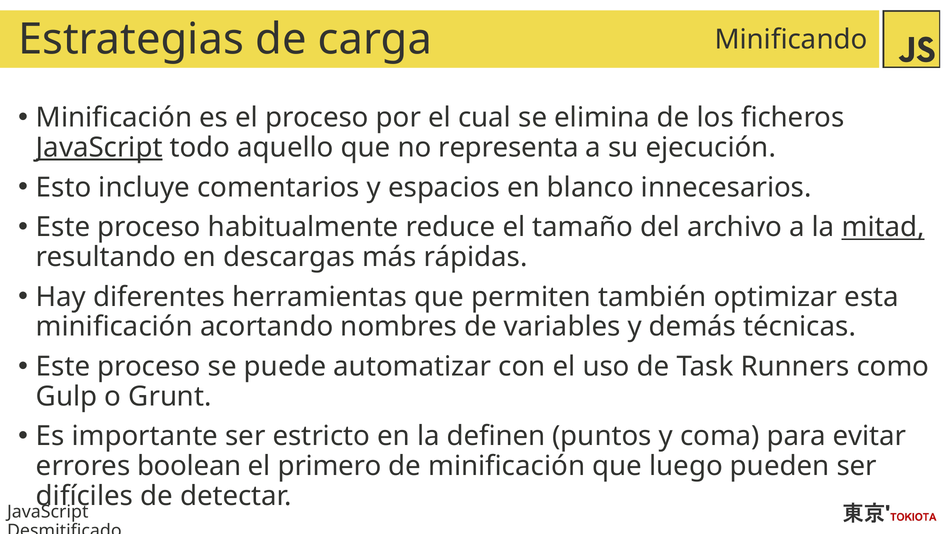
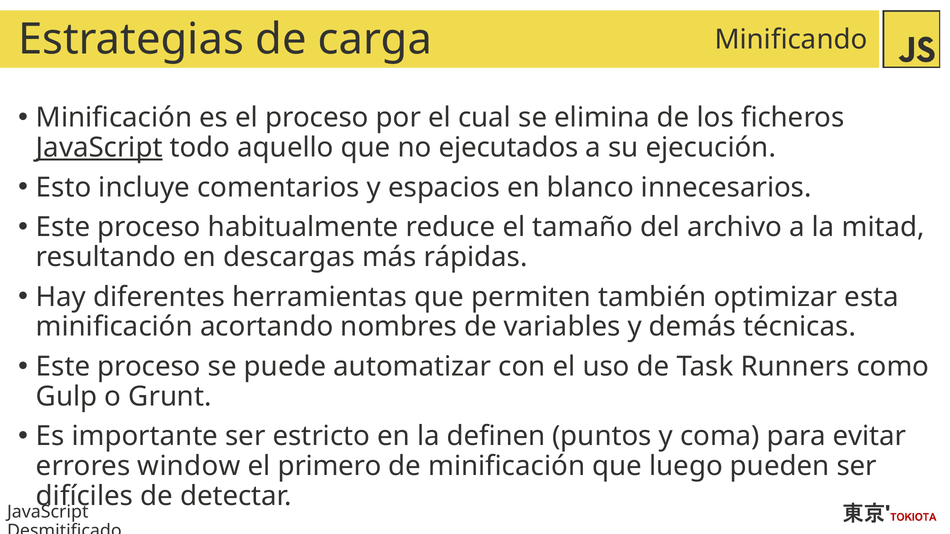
representa: representa -> ejecutados
mitad underline: present -> none
boolean: boolean -> window
